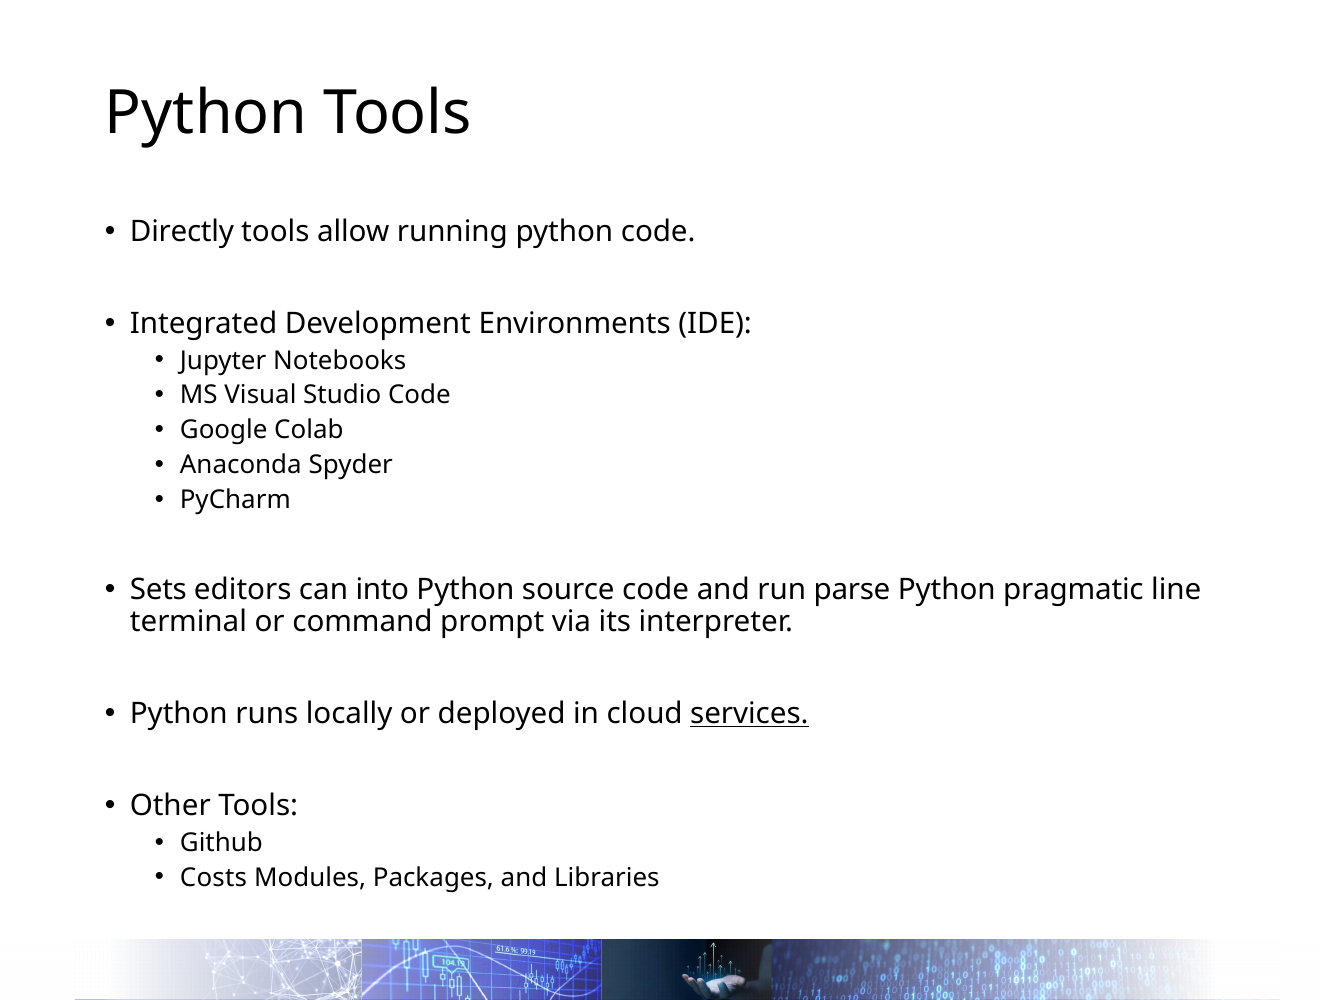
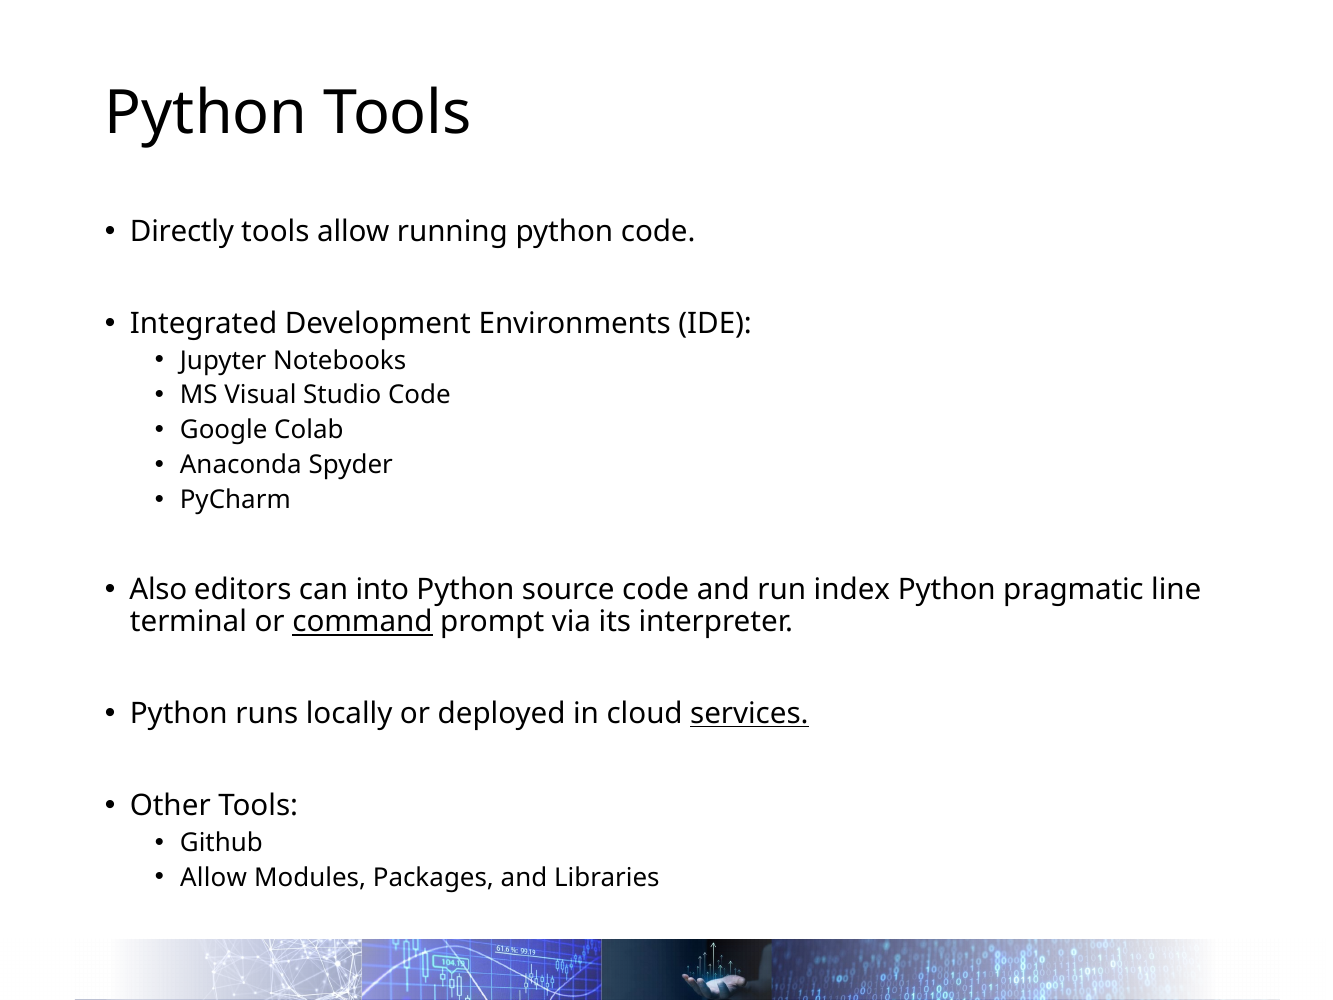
Sets: Sets -> Also
parse: parse -> index
command underline: none -> present
Costs at (214, 877): Costs -> Allow
